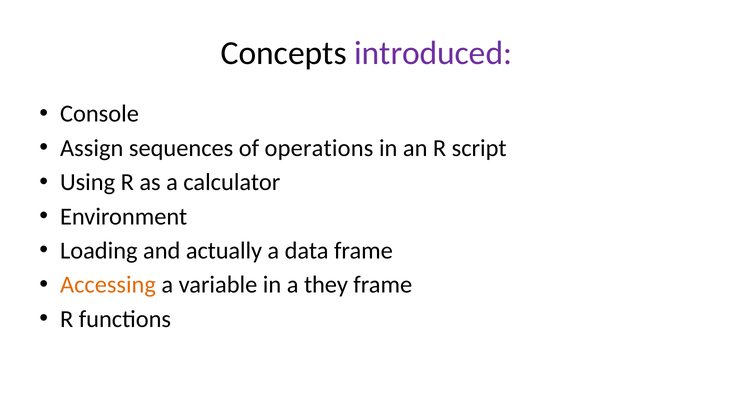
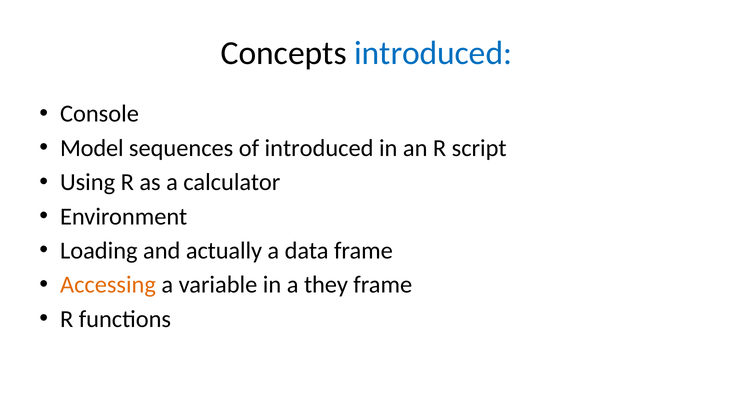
introduced at (433, 53) colour: purple -> blue
Assign: Assign -> Model
of operations: operations -> introduced
